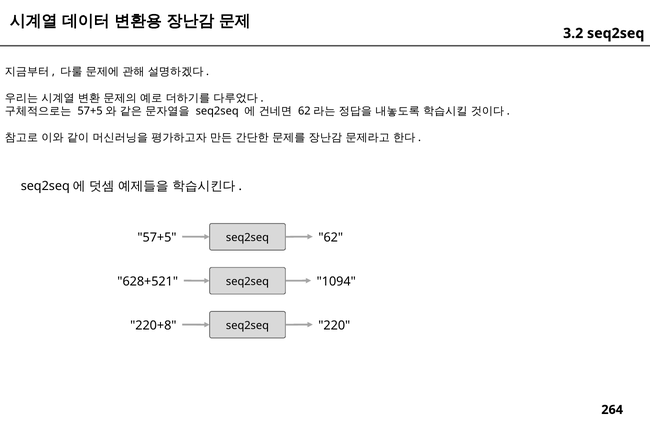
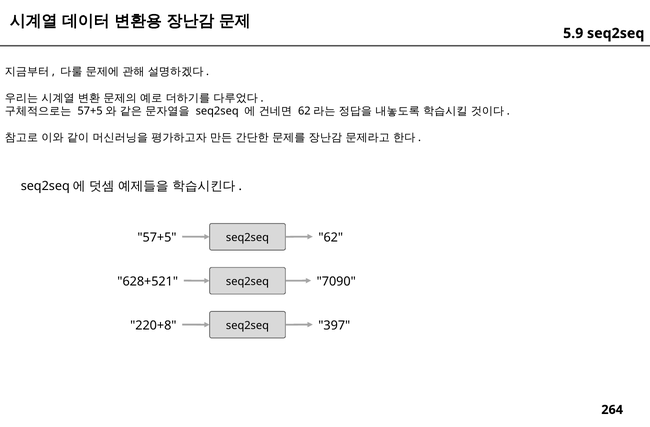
3.2: 3.2 -> 5.9
1094: 1094 -> 7090
220: 220 -> 397
